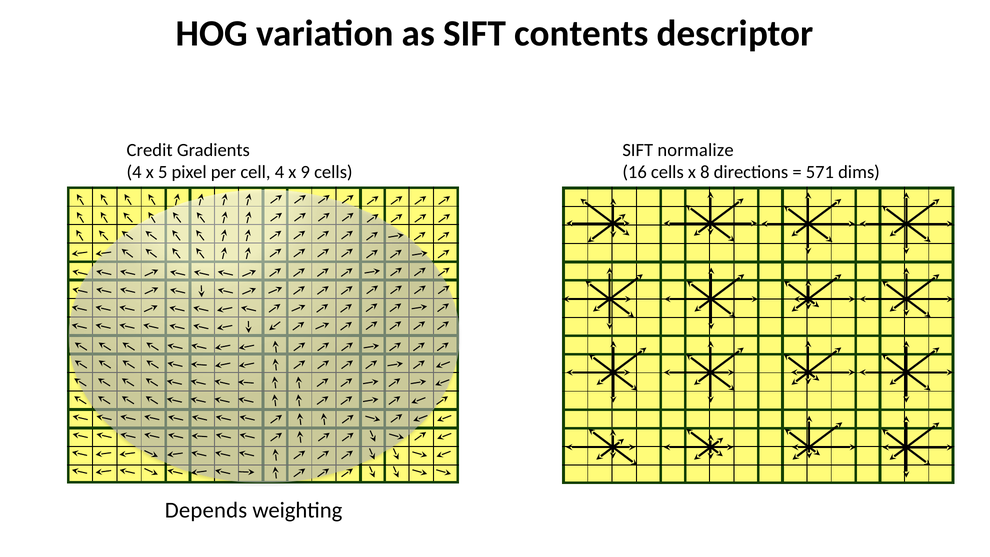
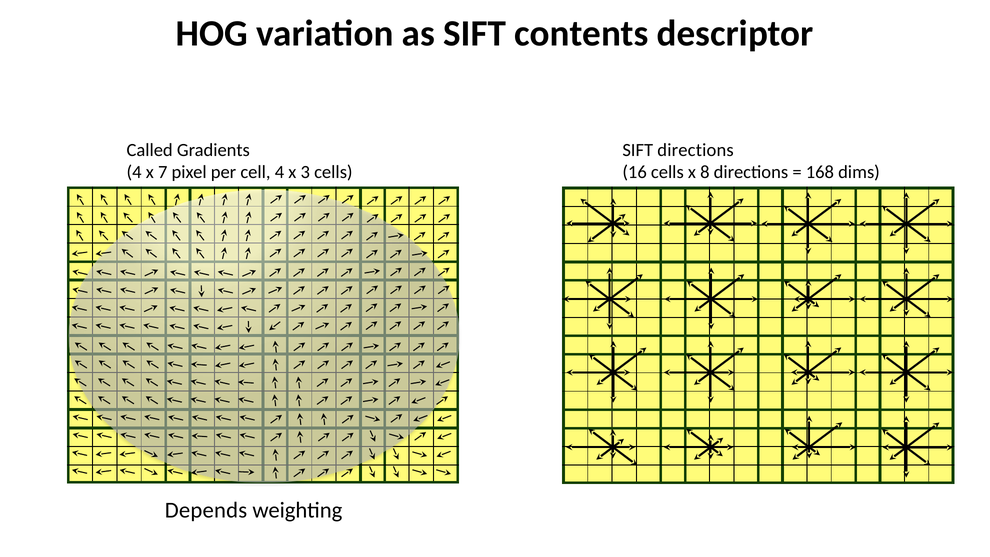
Credit: Credit -> Called
SIFT normalize: normalize -> directions
5: 5 -> 7
9: 9 -> 3
571: 571 -> 168
